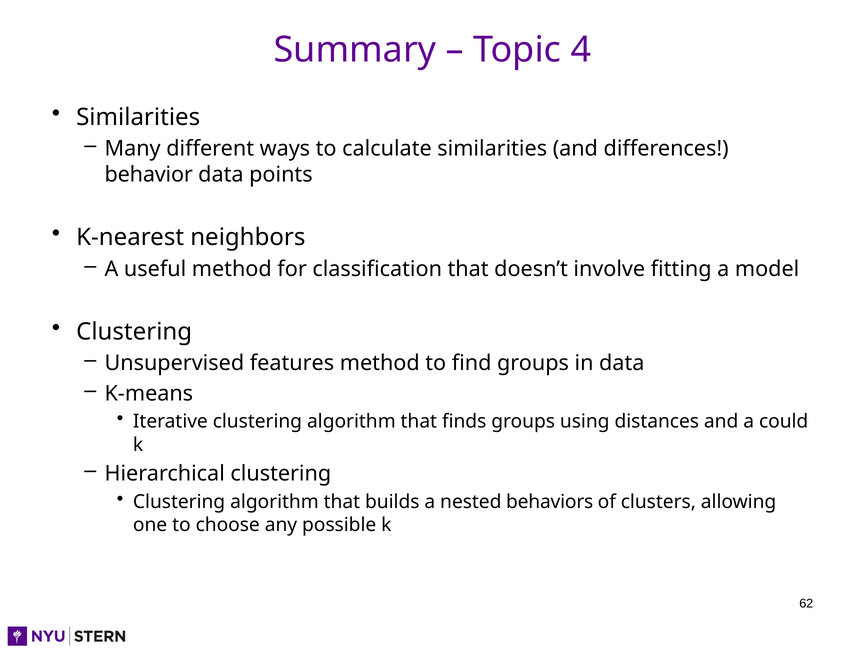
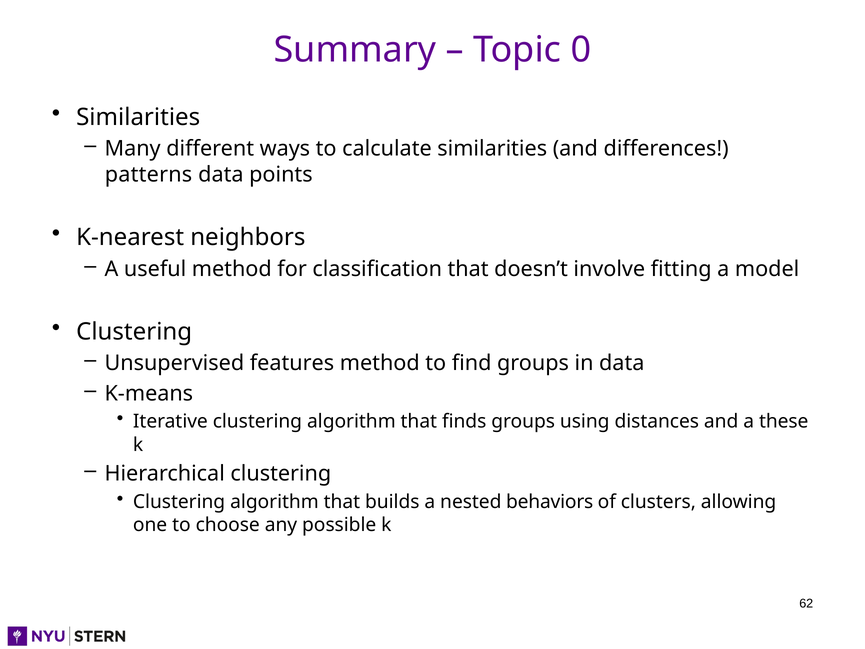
4: 4 -> 0
behavior: behavior -> patterns
could: could -> these
